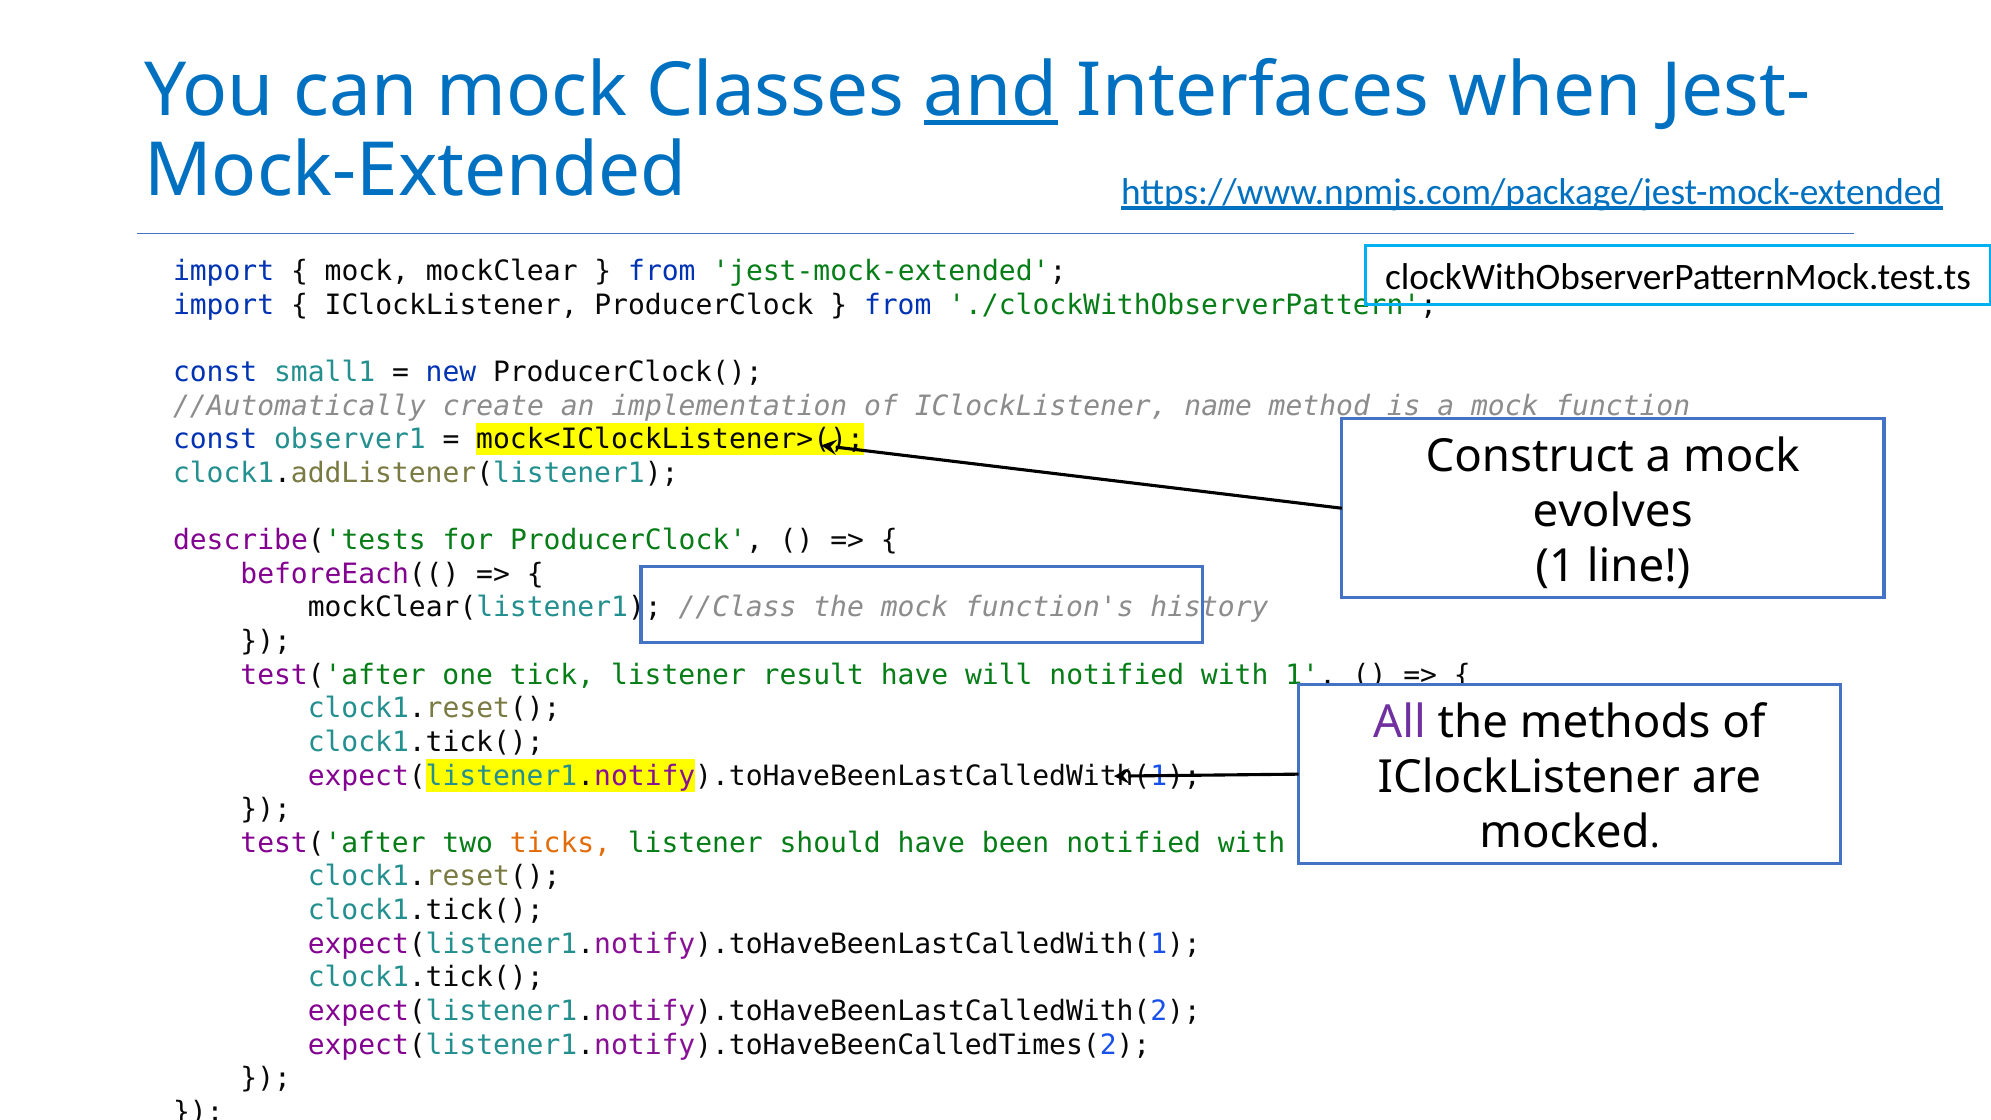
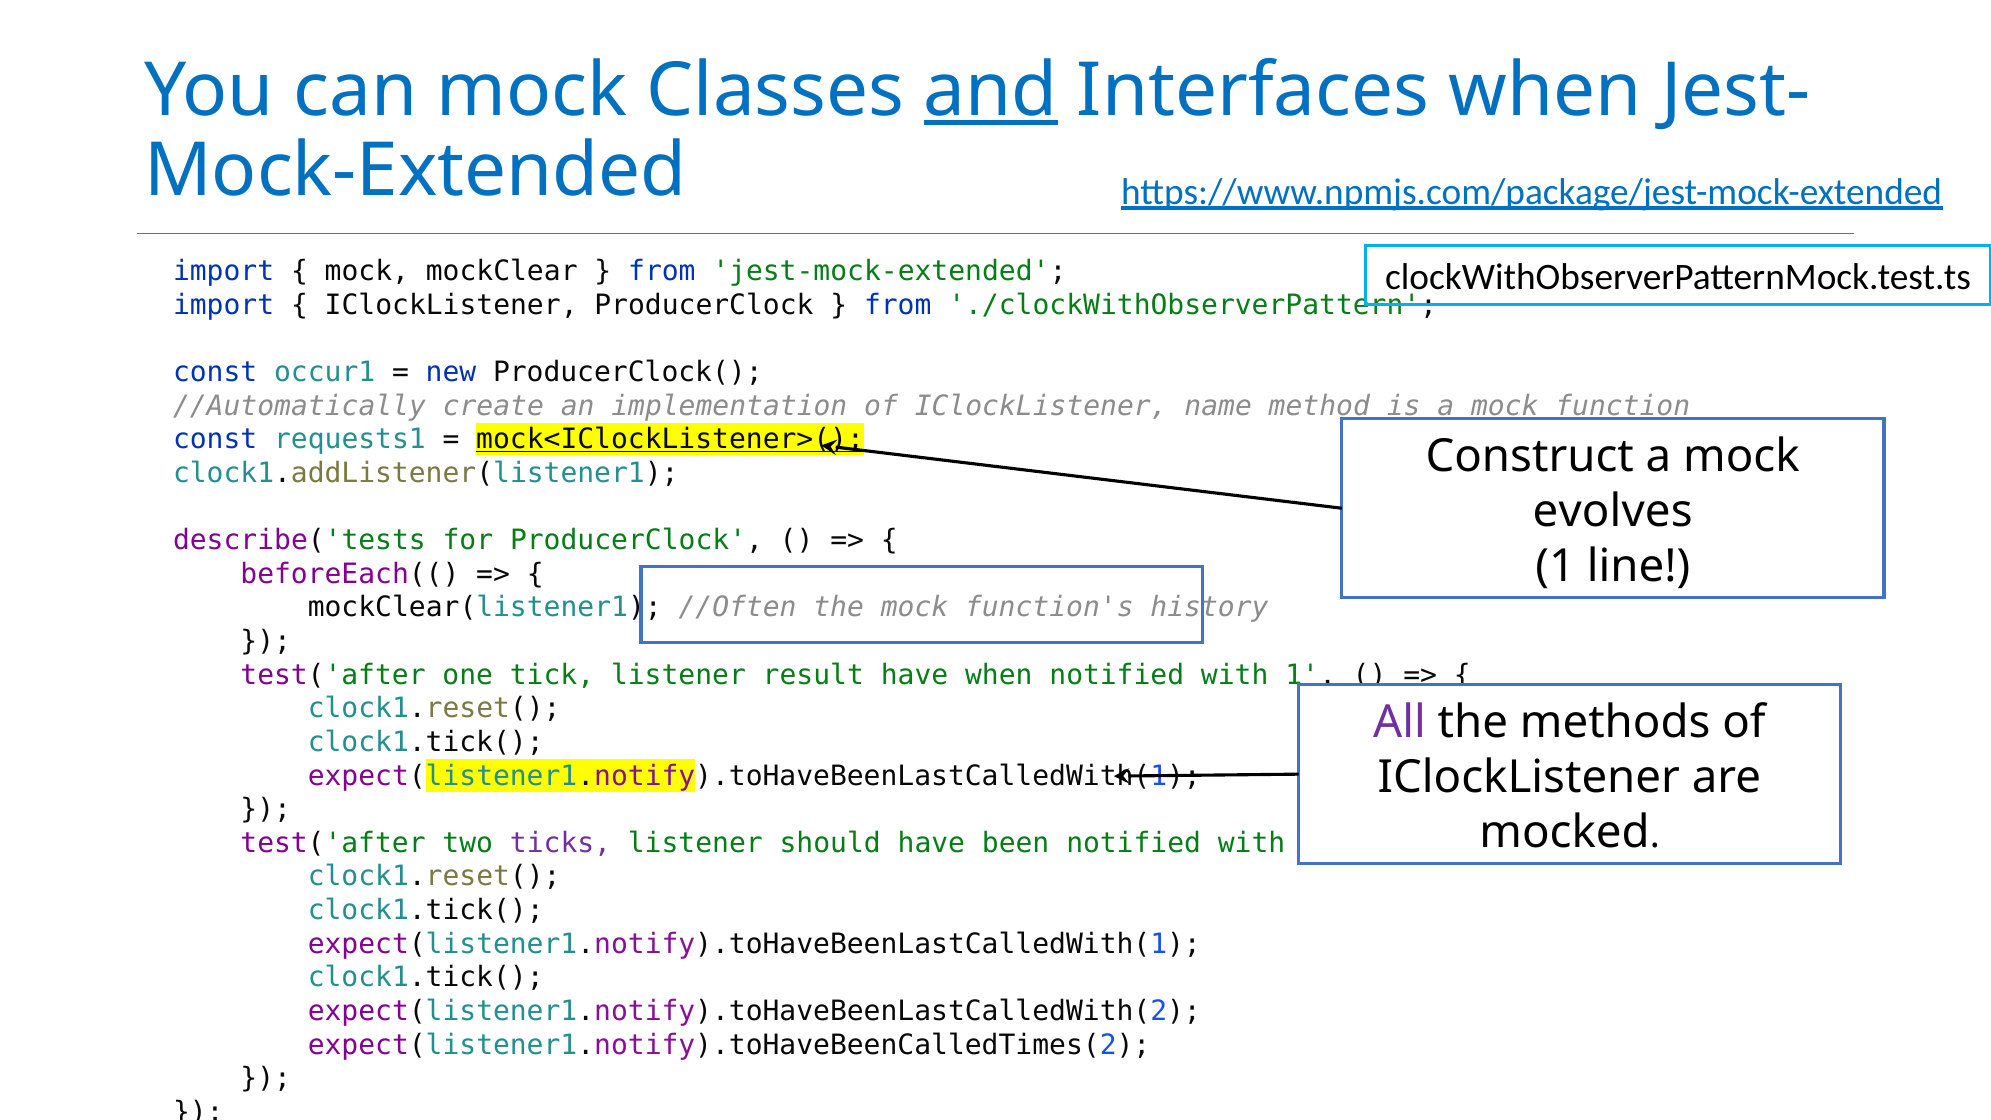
small1: small1 -> occur1
observer1: observer1 -> requests1
mock<IClockListener>( underline: none -> present
//Class: //Class -> //Often
have will: will -> when
ticks colour: orange -> purple
